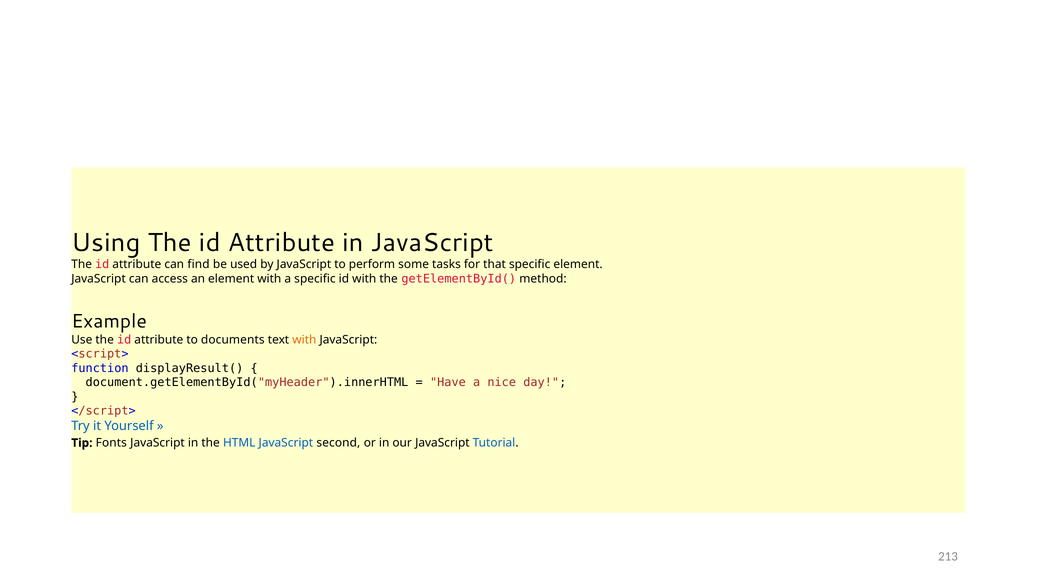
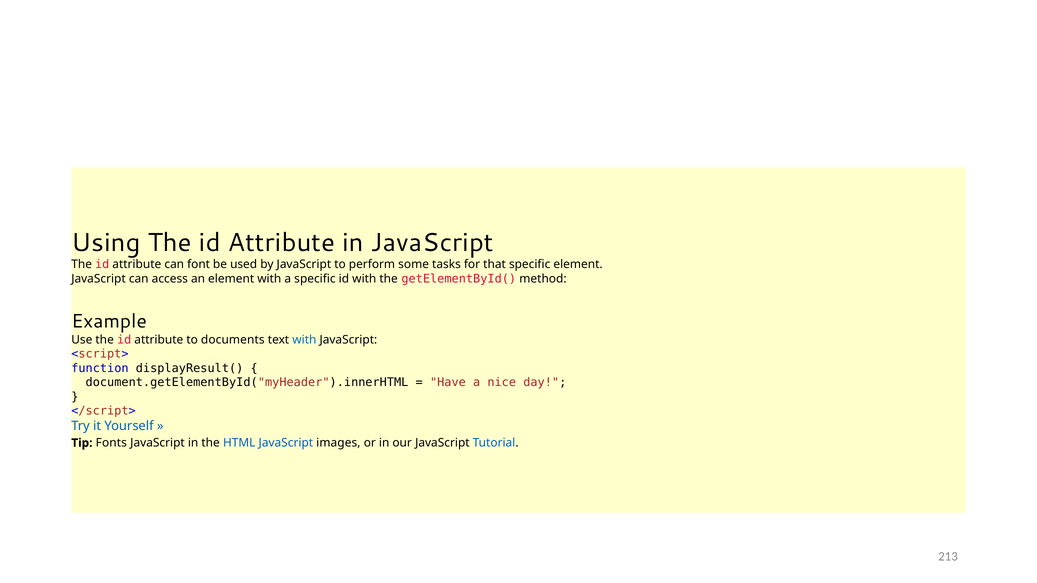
find: find -> font
with at (304, 340) colour: orange -> blue
second: second -> images
